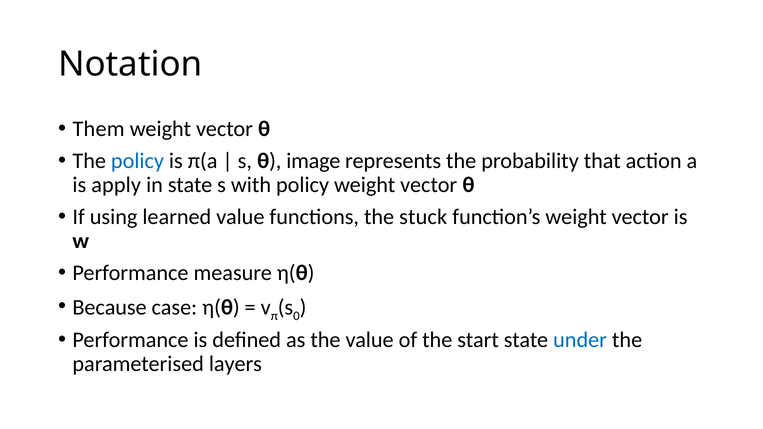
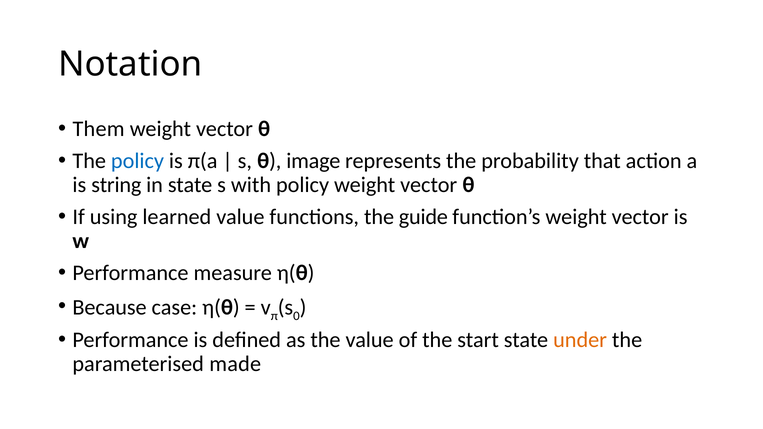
apply: apply -> string
stuck: stuck -> guide
under colour: blue -> orange
layers: layers -> made
